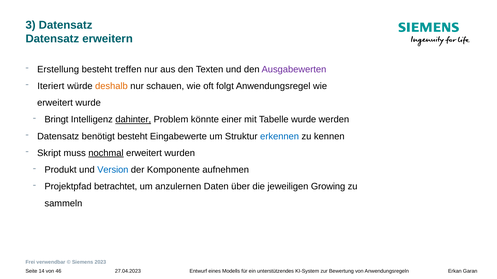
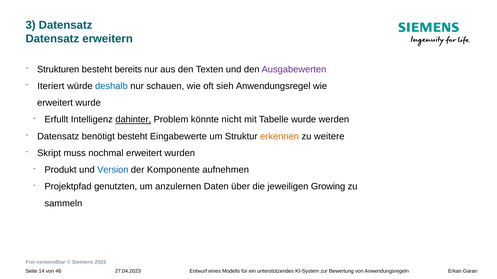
Erstellung: Erstellung -> Strukturen
treffen: treffen -> bereits
deshalb colour: orange -> blue
folgt: folgt -> sieh
Bringt: Bringt -> Erfullt
einer: einer -> nicht
erkennen colour: blue -> orange
kennen: kennen -> weitere
nochmal underline: present -> none
betrachtet: betrachtet -> genutzten
